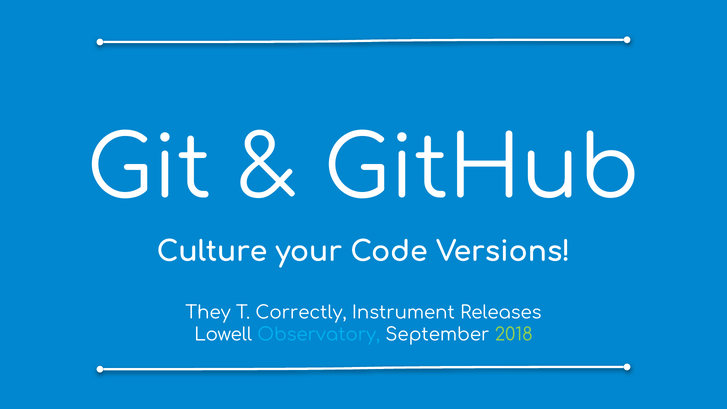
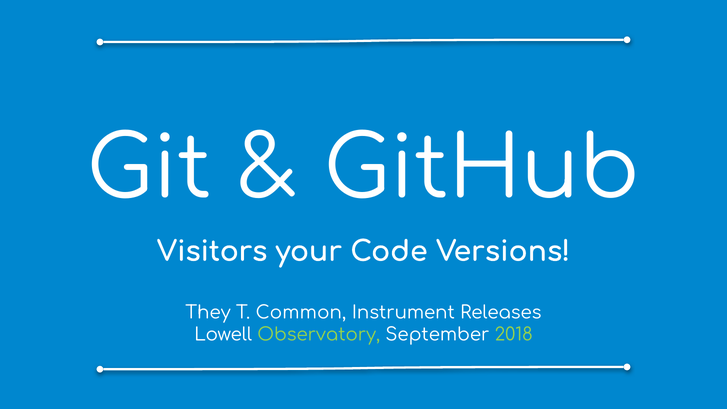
Culture: Culture -> Visitors
Correctly: Correctly -> Common
Observatory colour: light blue -> light green
